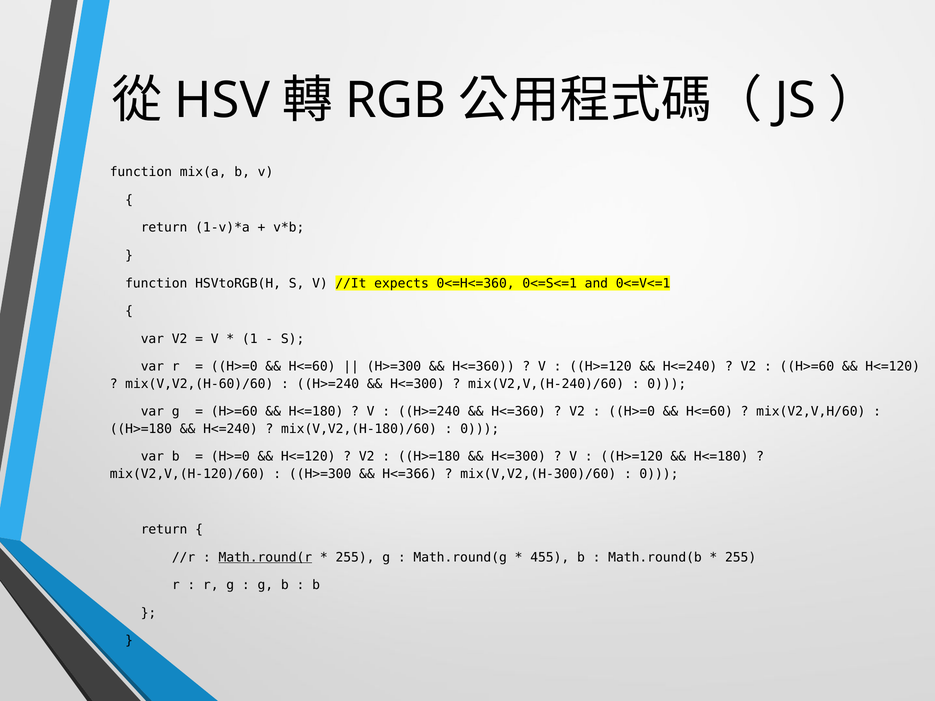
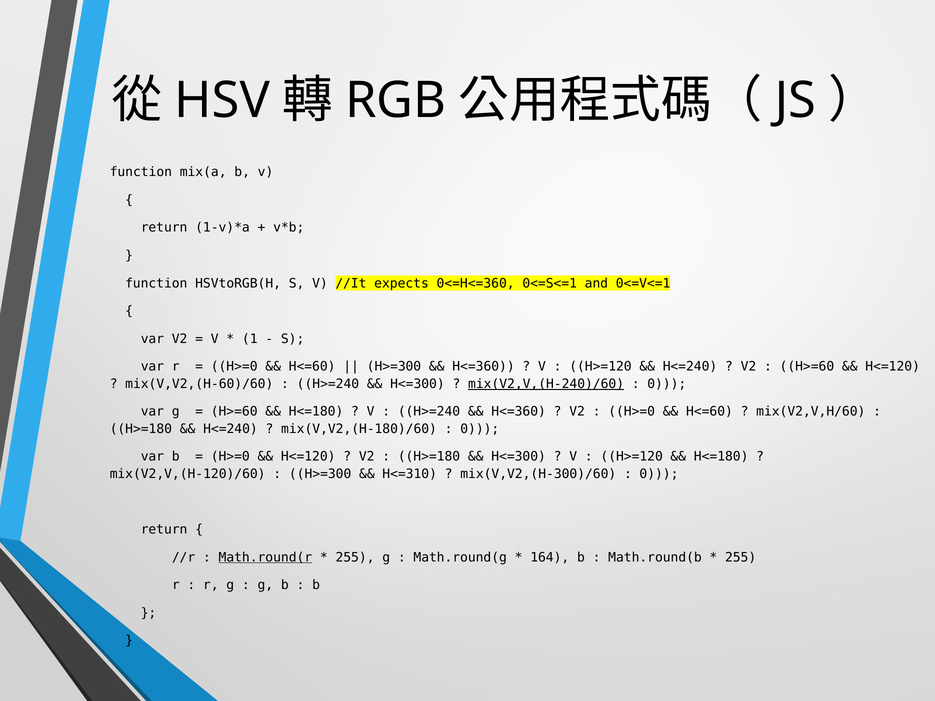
mix(V2,V,(H-240)/60 underline: none -> present
H<=366: H<=366 -> H<=310
455: 455 -> 164
